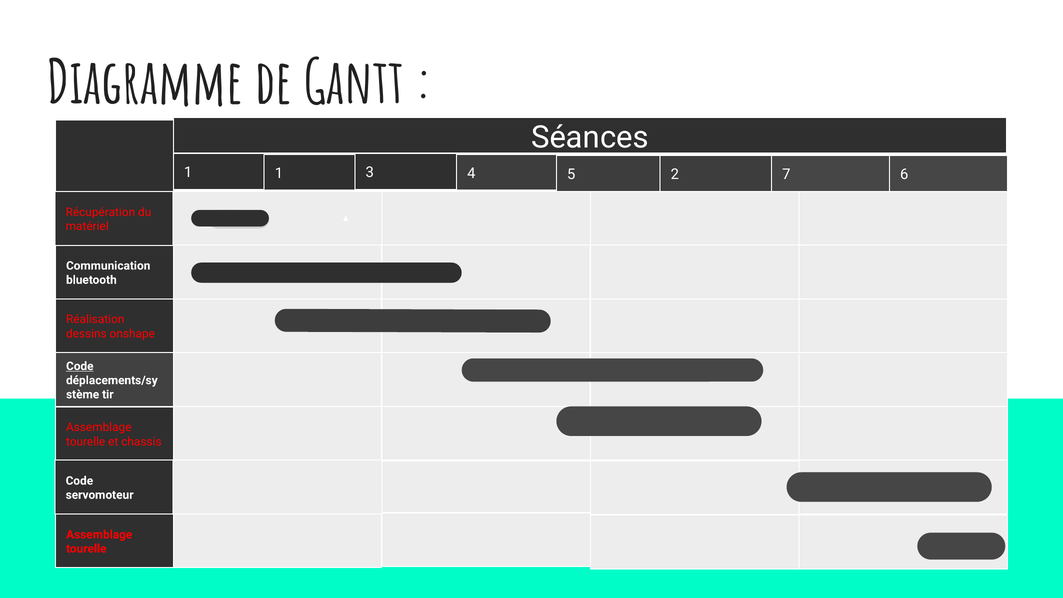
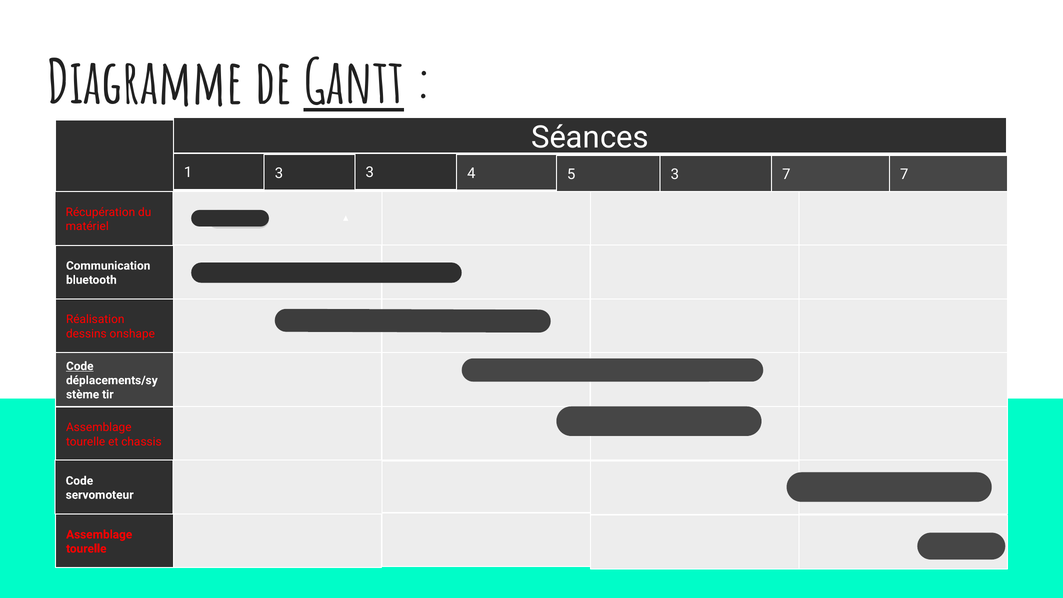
Gantt underline: none -> present
1 1: 1 -> 3
5 2: 2 -> 3
7 6: 6 -> 7
